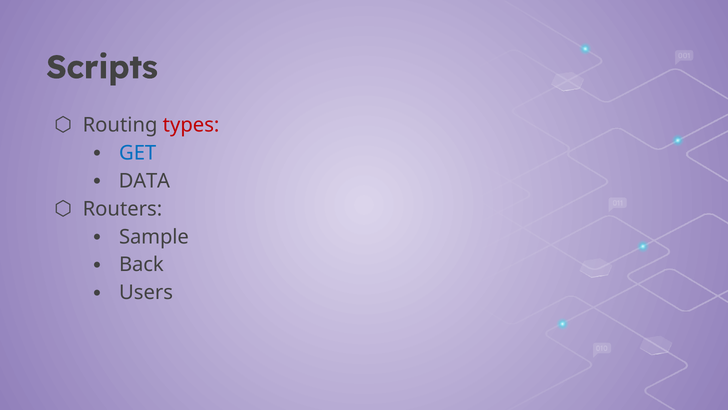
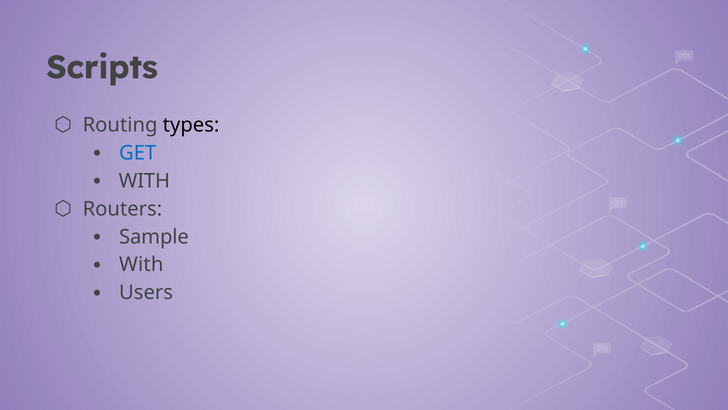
types colour: red -> black
DATA at (144, 181): DATA -> WITH
Back at (141, 264): Back -> With
